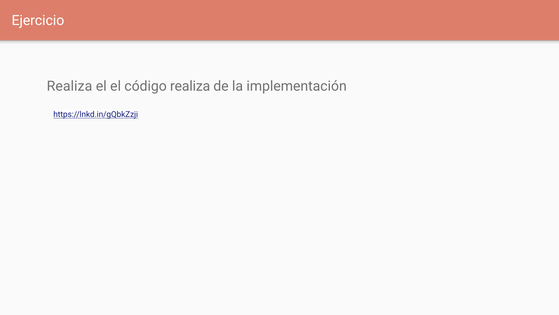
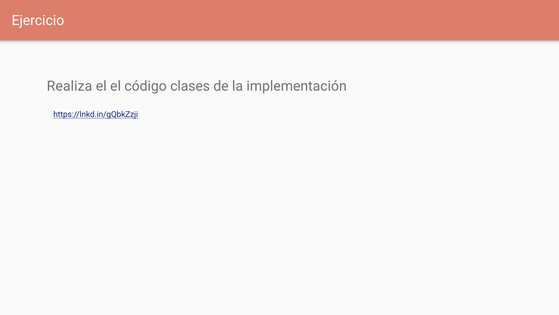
código realiza: realiza -> clases
